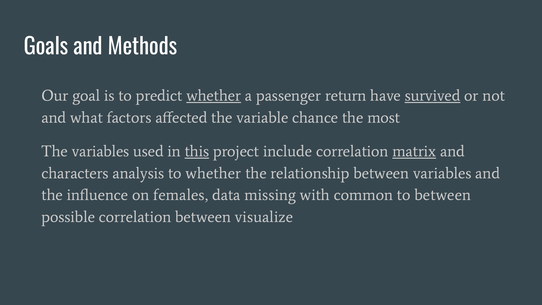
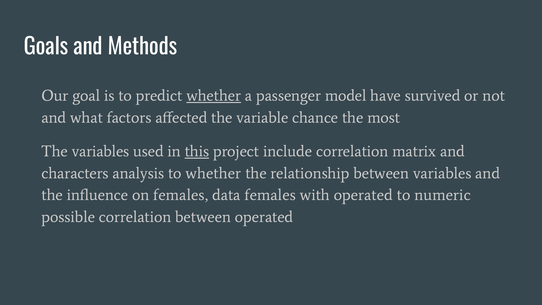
return: return -> model
survived underline: present -> none
matrix underline: present -> none
data missing: missing -> females
with common: common -> operated
to between: between -> numeric
between visualize: visualize -> operated
